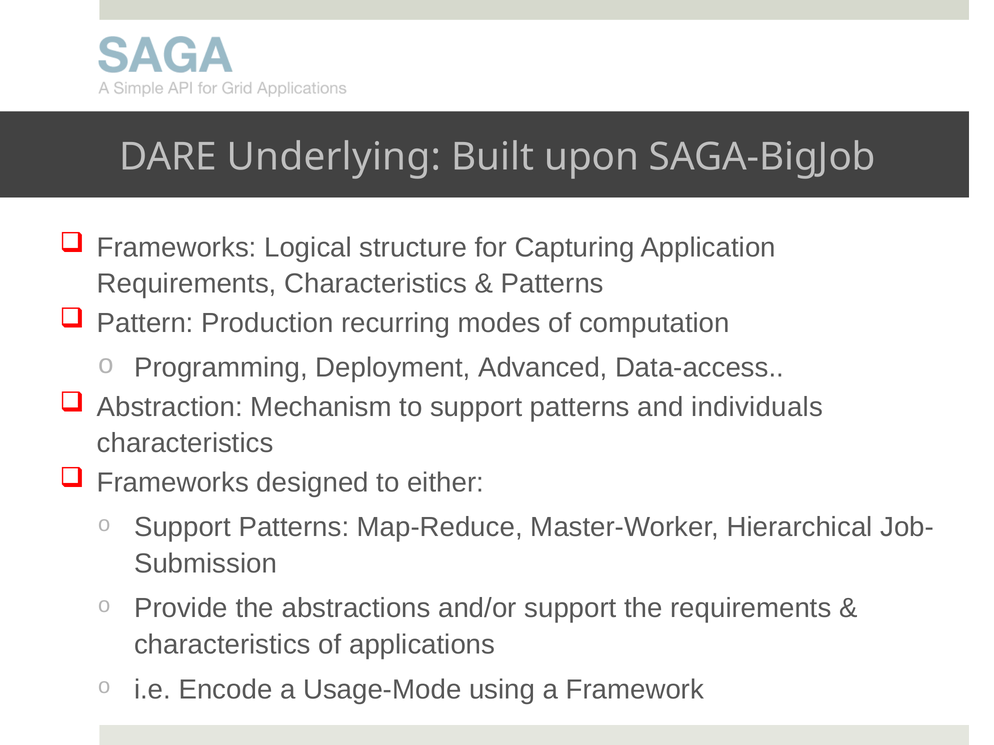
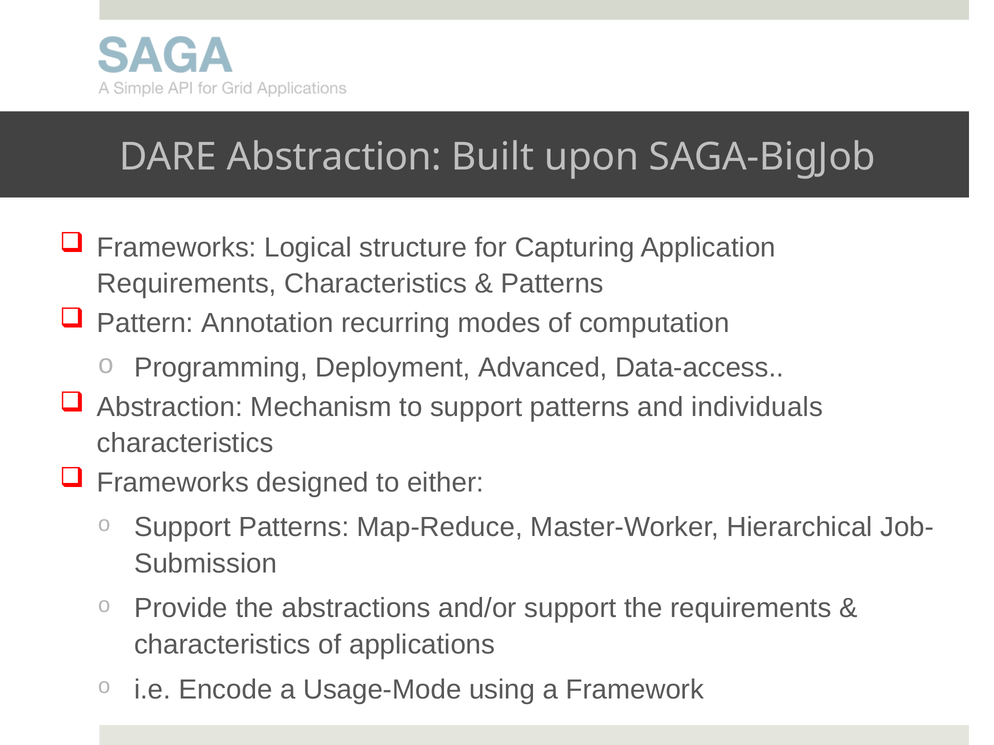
DARE Underlying: Underlying -> Abstraction
Production: Production -> Annotation
